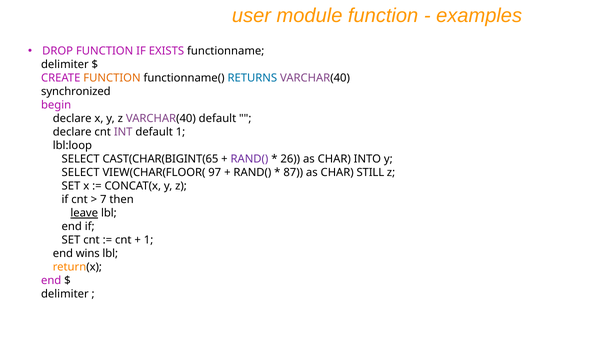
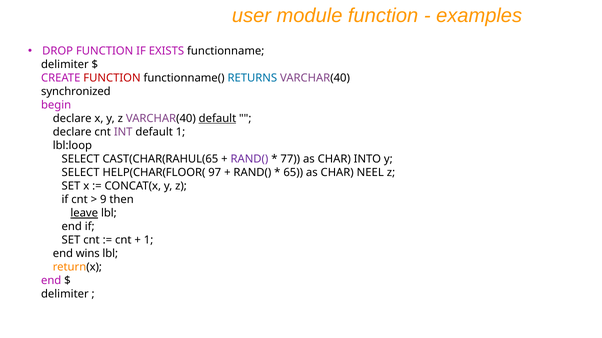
FUNCTION at (112, 78) colour: orange -> red
default at (217, 119) underline: none -> present
CAST(CHAR(BIGINT(65: CAST(CHAR(BIGINT(65 -> CAST(CHAR(RAHUL(65
26: 26 -> 77
VIEW(CHAR(FLOOR(: VIEW(CHAR(FLOOR( -> HELP(CHAR(FLOOR(
87: 87 -> 65
STILL: STILL -> NEEL
7: 7 -> 9
